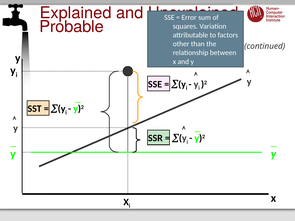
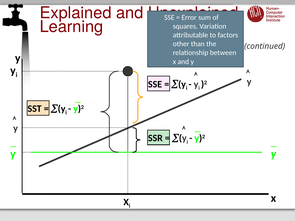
Probable: Probable -> Learning
